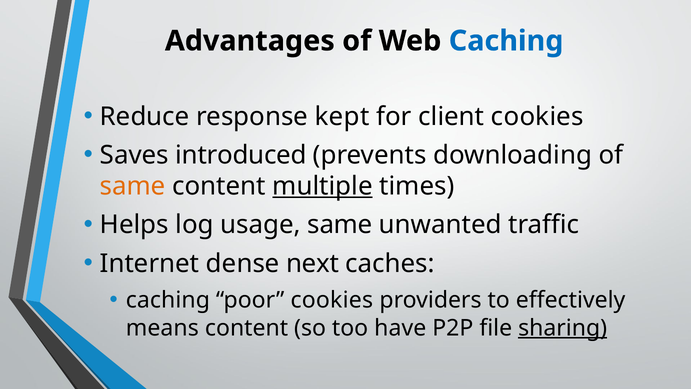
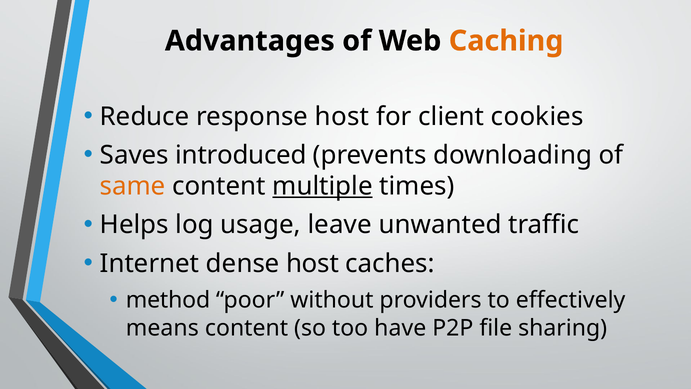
Caching at (506, 41) colour: blue -> orange
response kept: kept -> host
usage same: same -> leave
dense next: next -> host
caching at (168, 300): caching -> method
poor cookies: cookies -> without
sharing underline: present -> none
